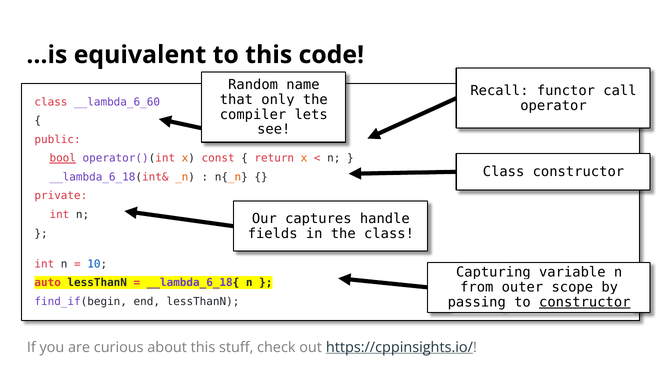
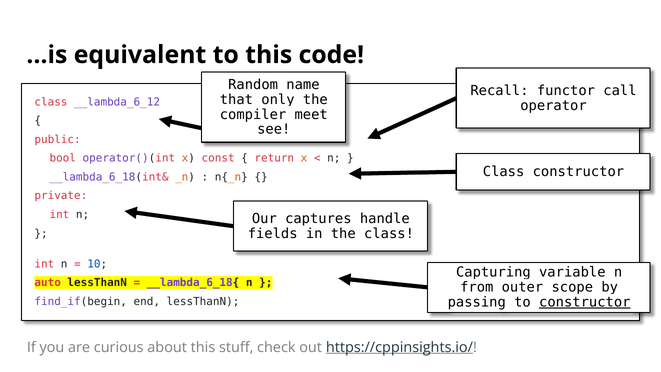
__lambda_6_60: __lambda_6_60 -> __lambda_6_12
lets: lets -> meet
bool underline: present -> none
